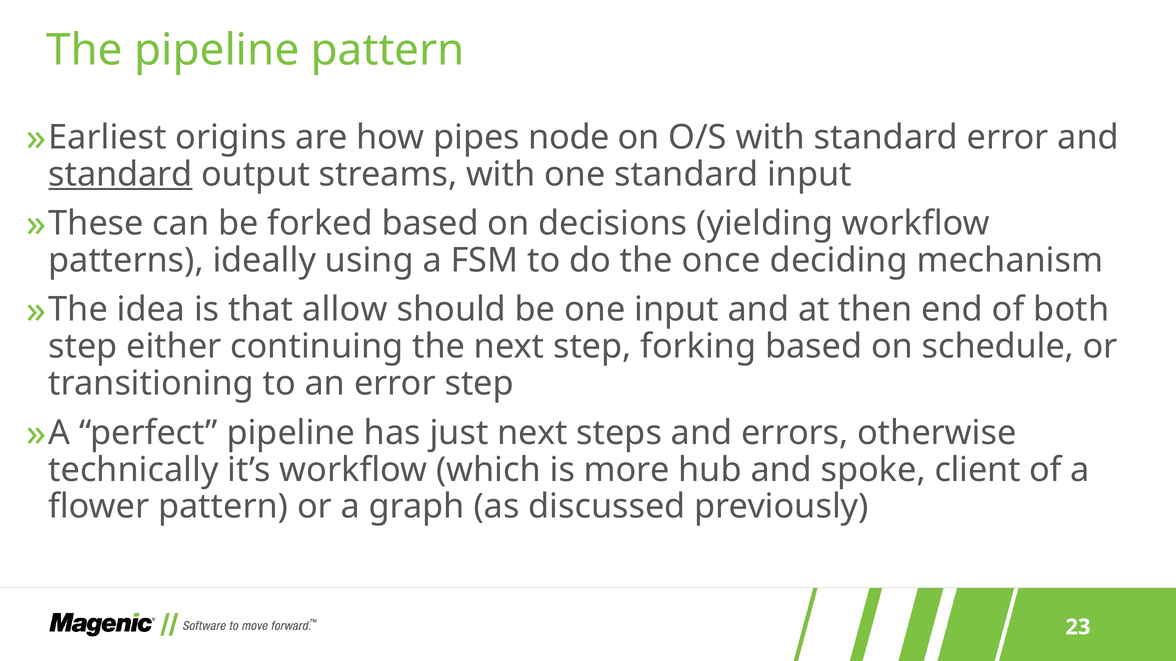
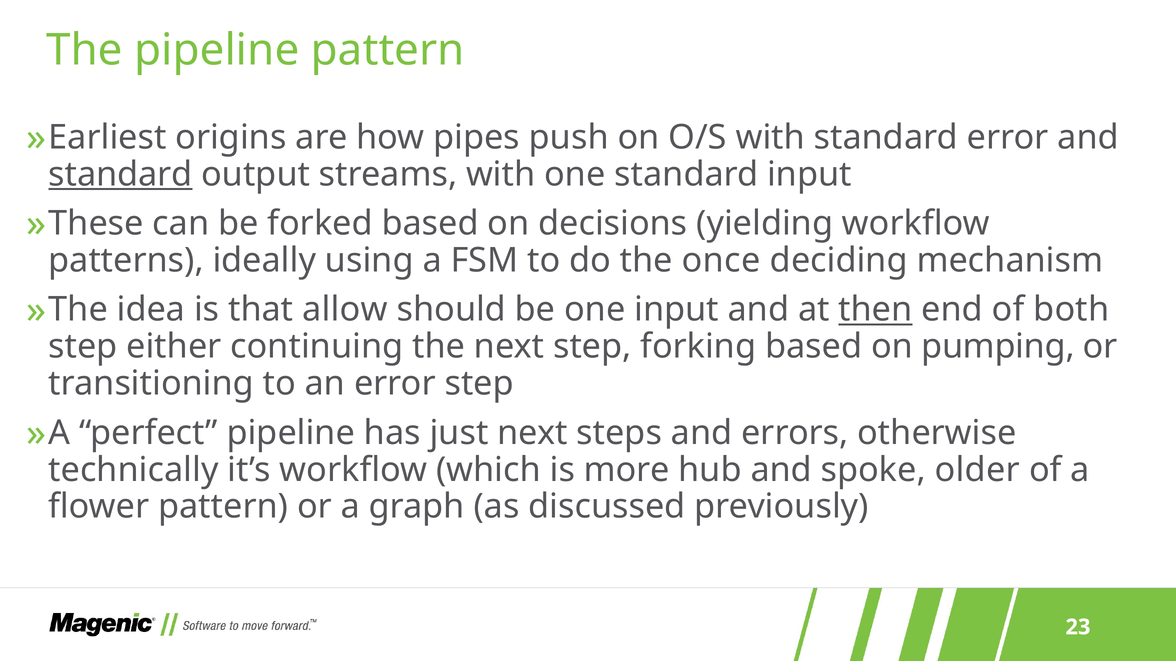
node: node -> push
then underline: none -> present
schedule: schedule -> pumping
client: client -> older
